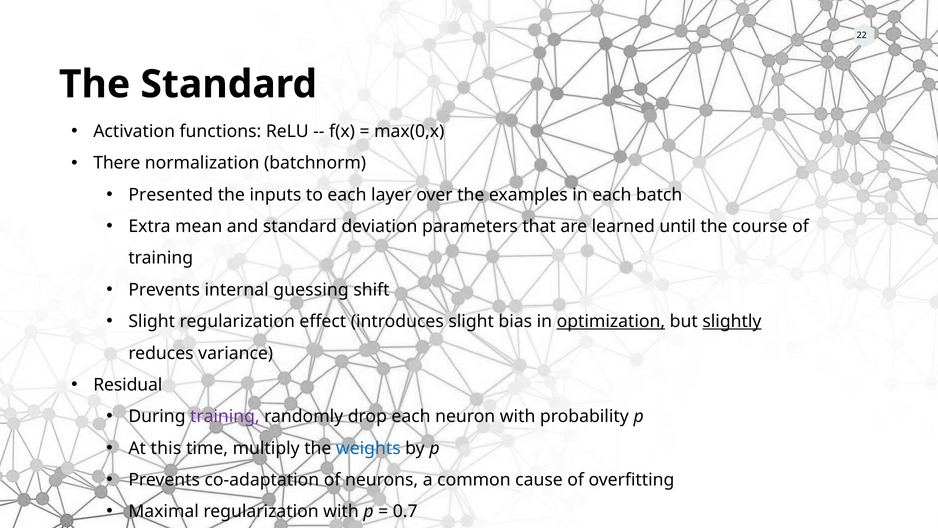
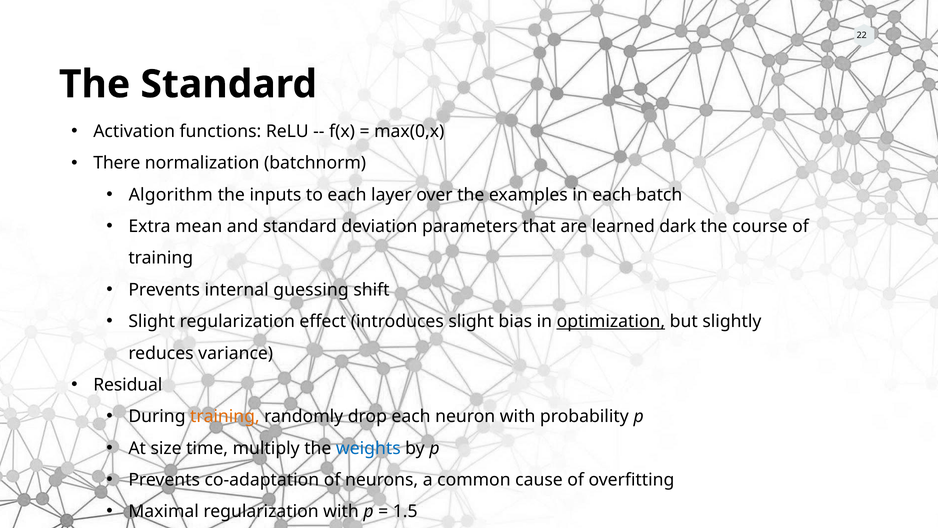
Presented: Presented -> Algorithm
until: until -> dark
slightly underline: present -> none
training at (225, 416) colour: purple -> orange
this: this -> size
0.7: 0.7 -> 1.5
